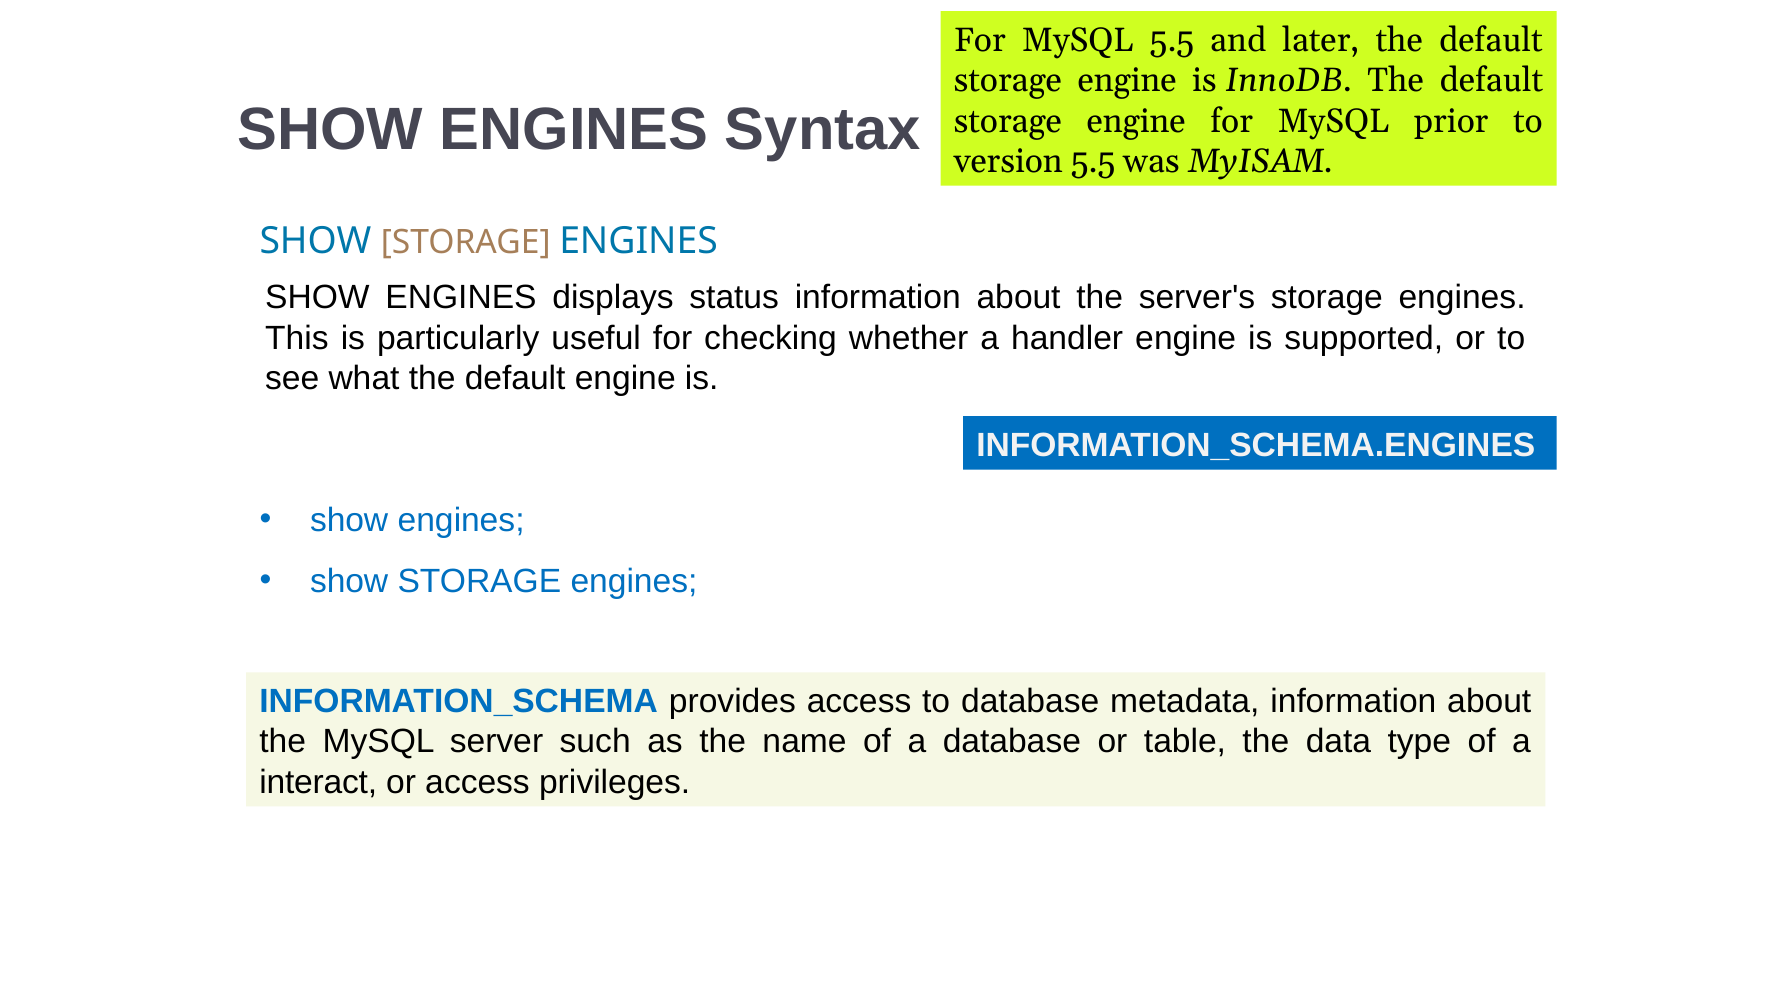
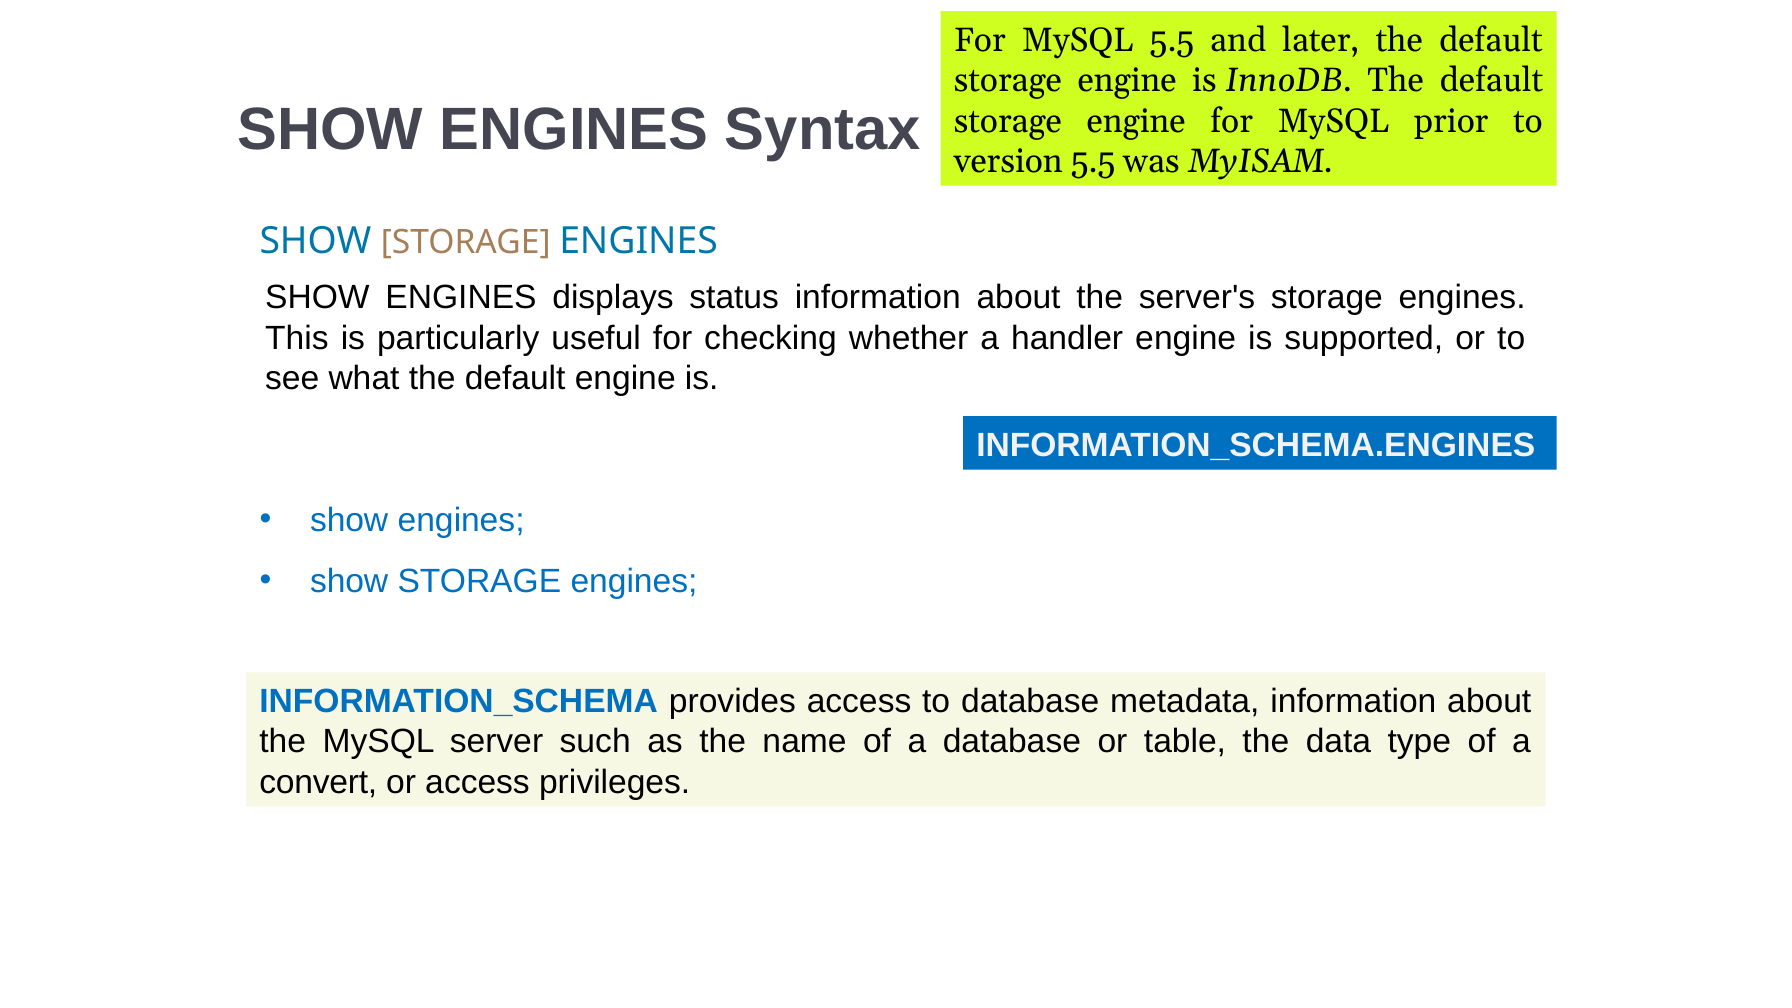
interact: interact -> convert
